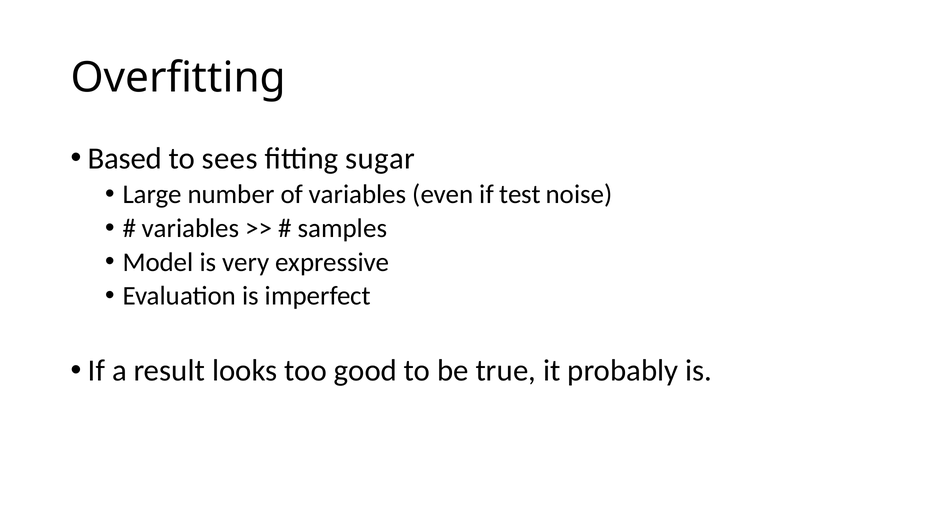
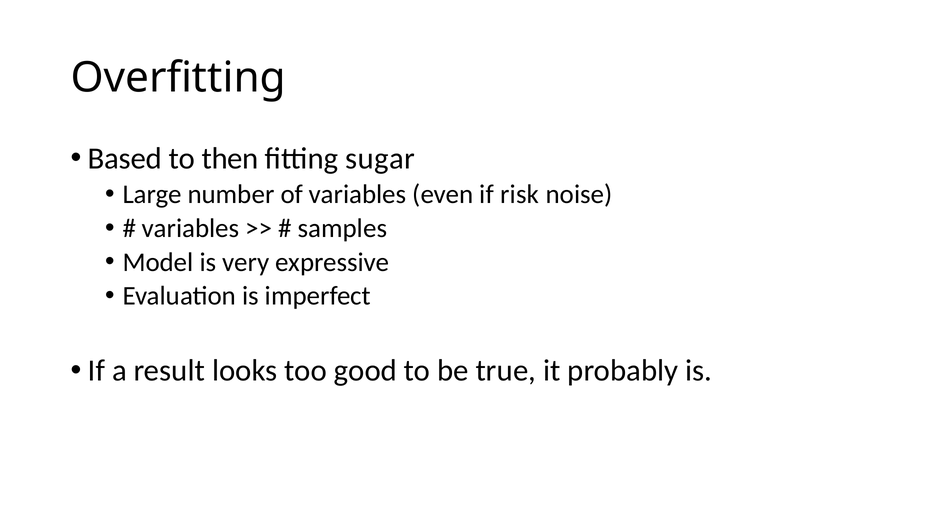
sees: sees -> then
test: test -> risk
